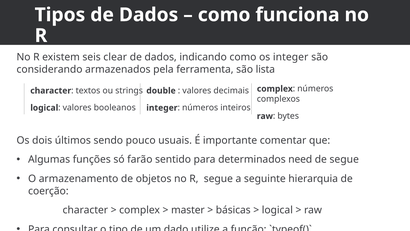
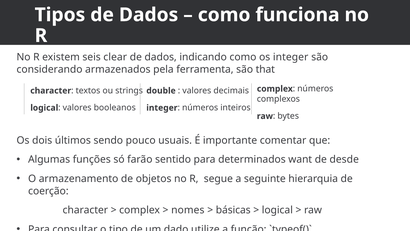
lista: lista -> that
need: need -> want
de segue: segue -> desde
master: master -> nomes
